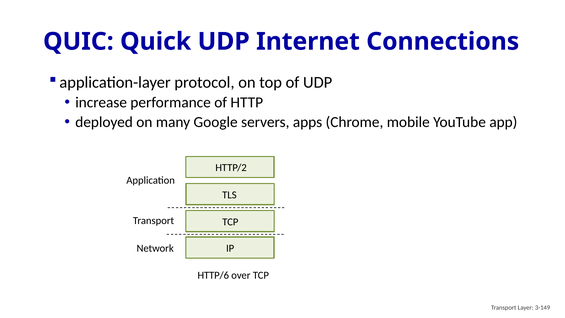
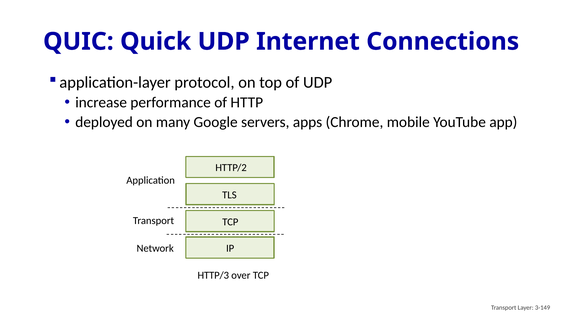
HTTP/6 at (213, 275): HTTP/6 -> HTTP/3
